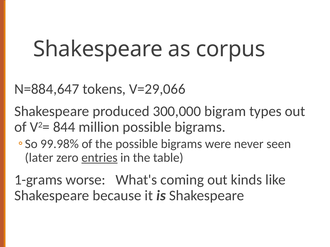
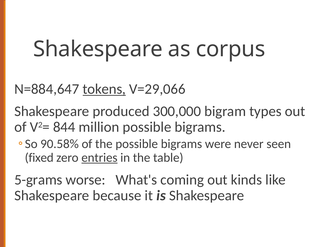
tokens underline: none -> present
99.98%: 99.98% -> 90.58%
later: later -> fixed
1-grams: 1-grams -> 5-grams
